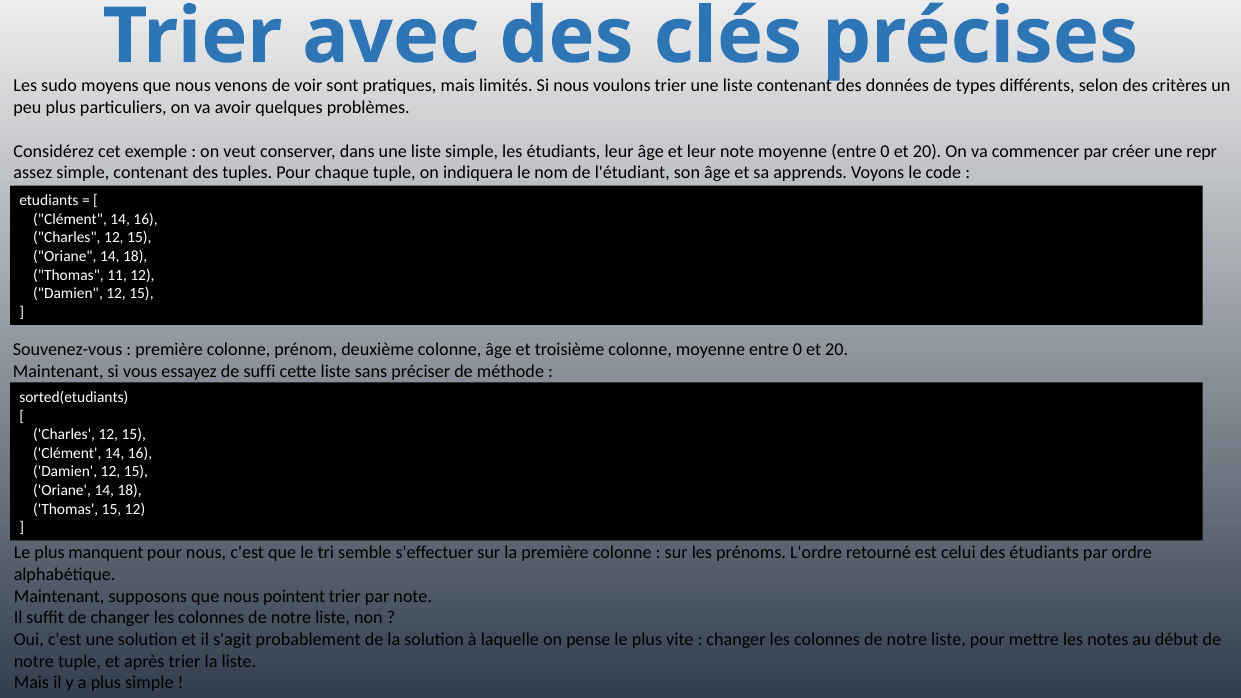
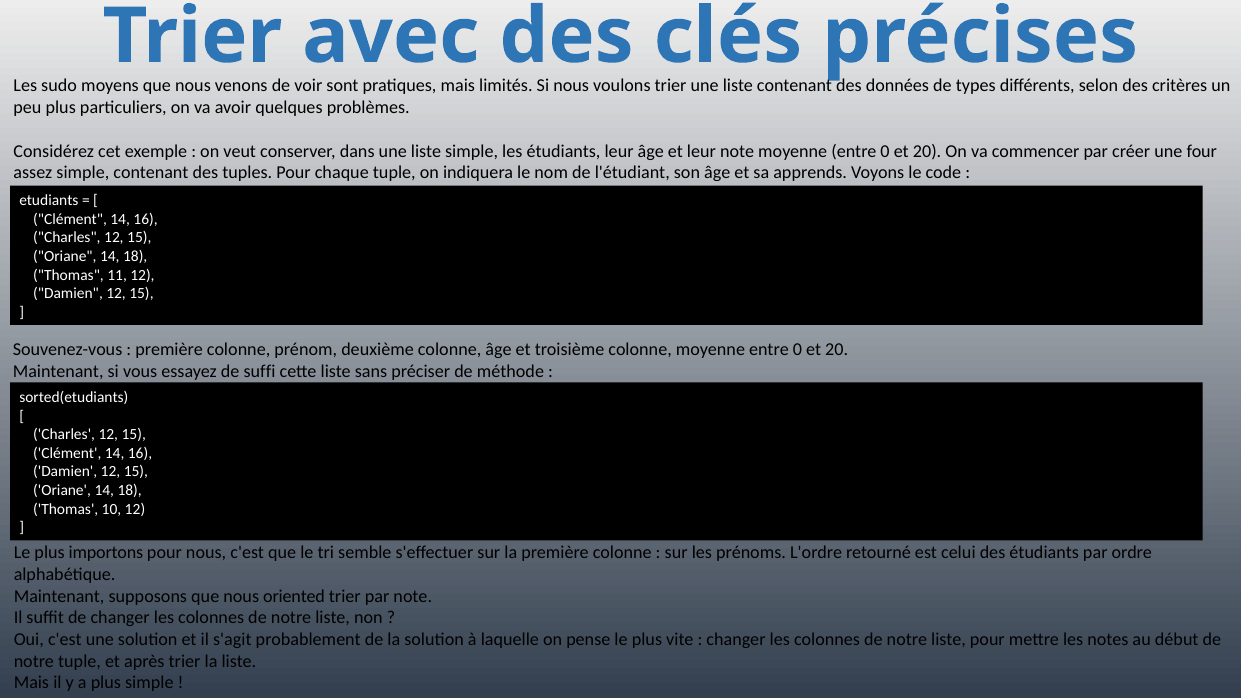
repr: repr -> four
Thomas 15: 15 -> 10
manquent: manquent -> importons
pointent: pointent -> oriented
